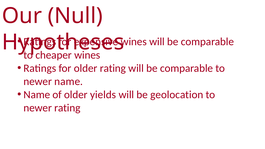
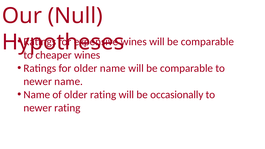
older rating: rating -> name
older yields: yields -> rating
geolocation: geolocation -> occasionally
